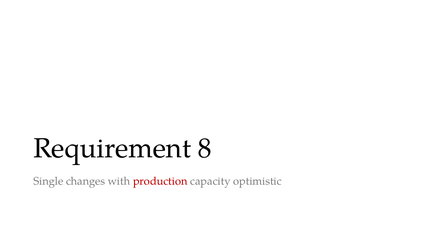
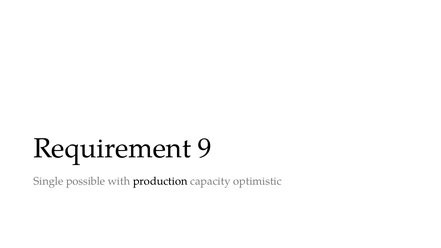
8: 8 -> 9
changes: changes -> possible
production colour: red -> black
